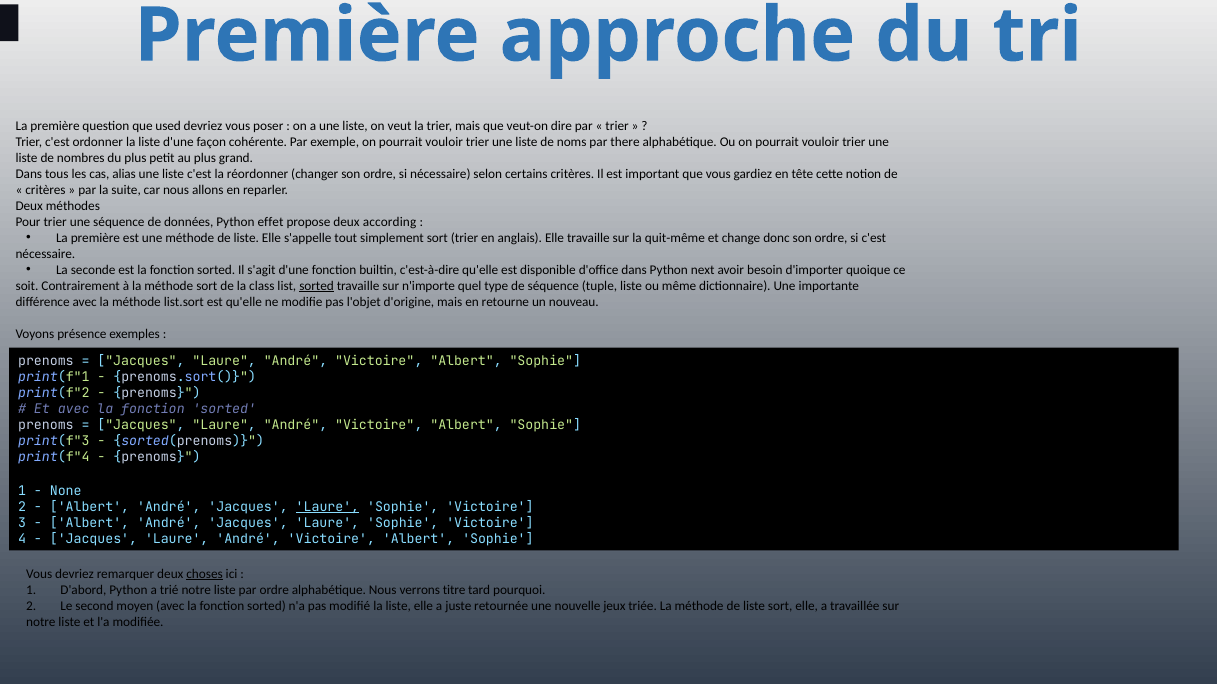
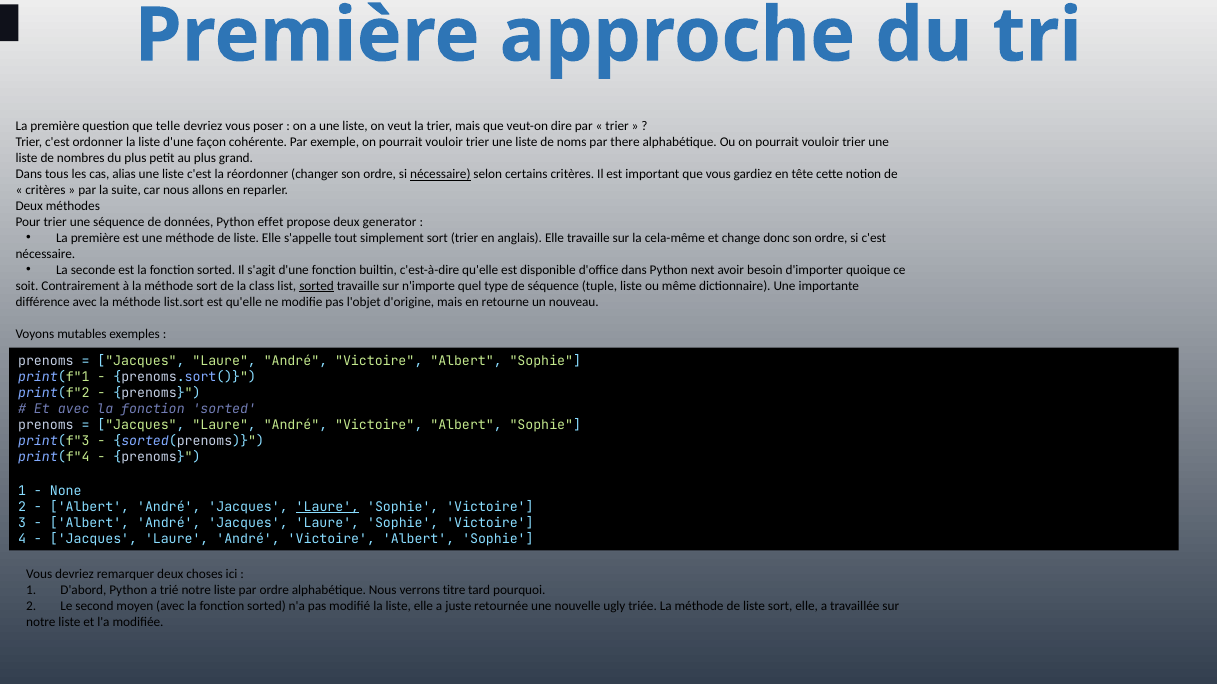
used: used -> telle
nécessaire at (440, 174) underline: none -> present
according: according -> generator
quit-même: quit-même -> cela-même
présence: présence -> mutables
choses underline: present -> none
jeux: jeux -> ugly
